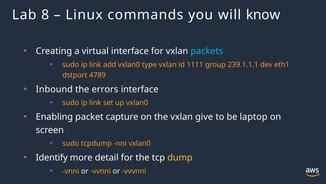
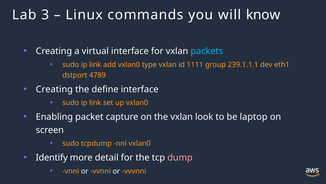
8: 8 -> 3
Inbound at (54, 89): Inbound -> Creating
errors: errors -> define
give: give -> look
dump colour: yellow -> pink
